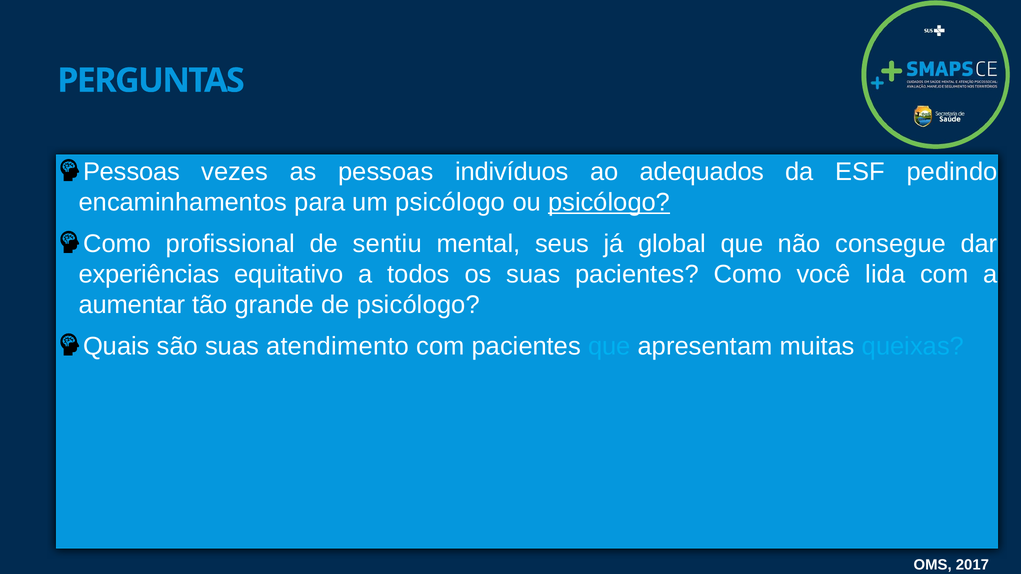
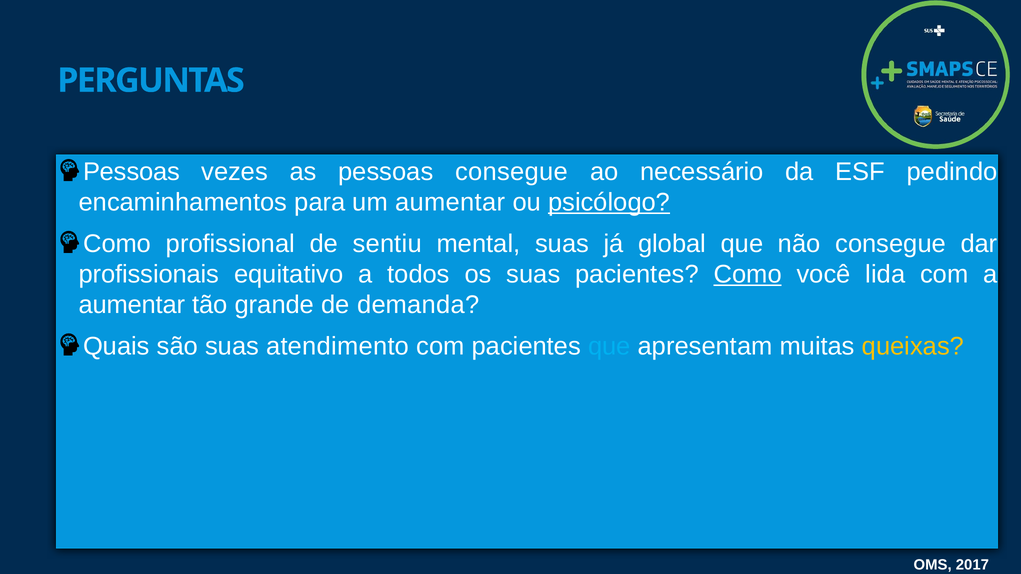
pessoas indivíduos: indivíduos -> consegue
adequados: adequados -> necessário
um psicólogo: psicólogo -> aumentar
mental seus: seus -> suas
experiências: experiências -> profissionais
Como at (748, 274) underline: none -> present
de psicólogo: psicólogo -> demanda
queixas colour: light blue -> yellow
